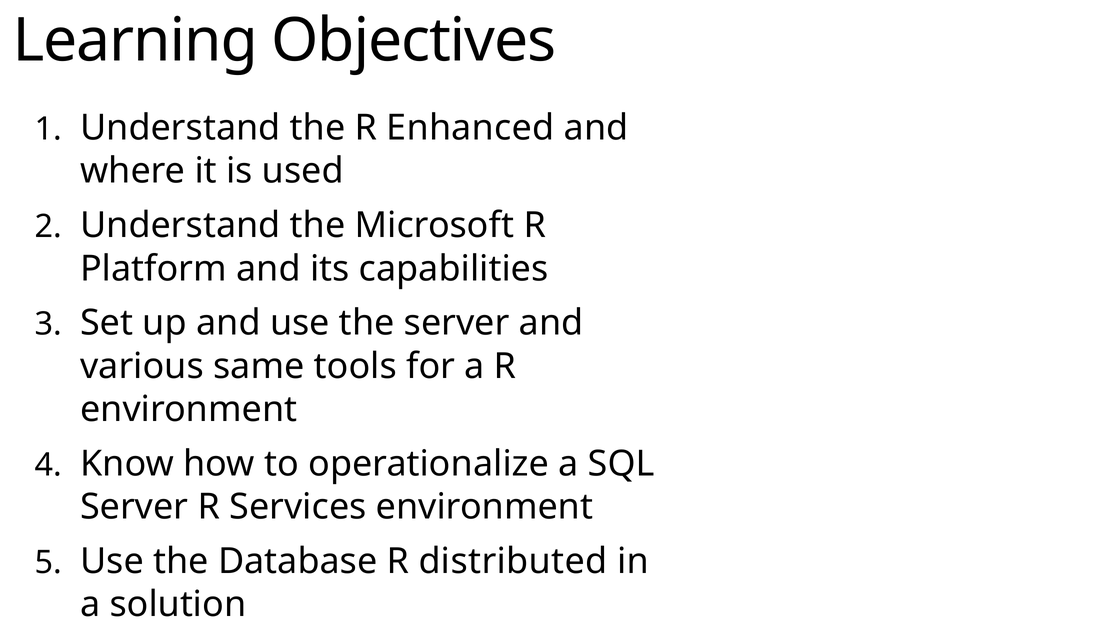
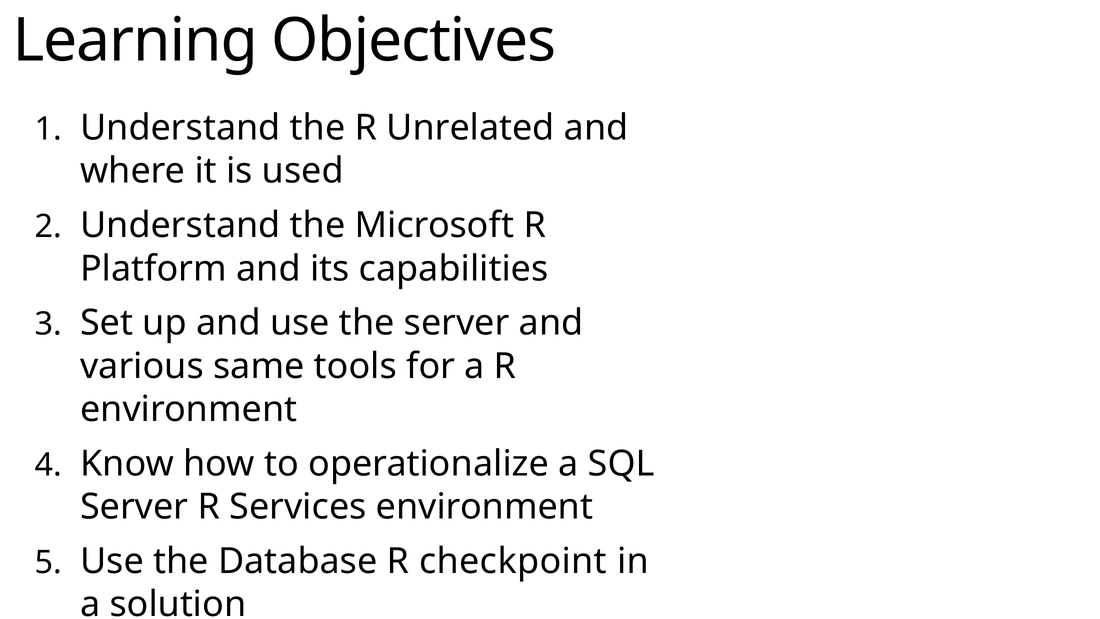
Enhanced: Enhanced -> Unrelated
distributed: distributed -> checkpoint
